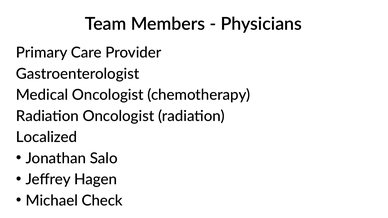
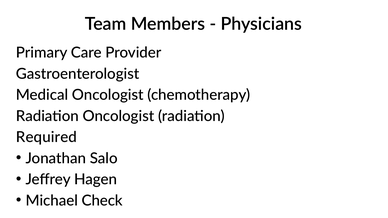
Localized: Localized -> Required
